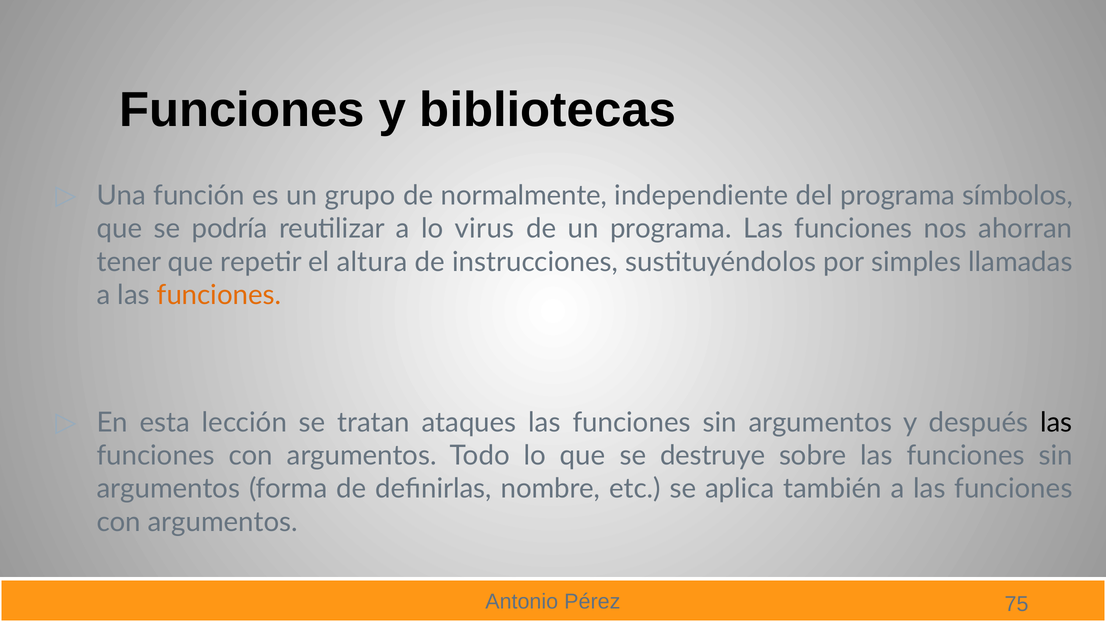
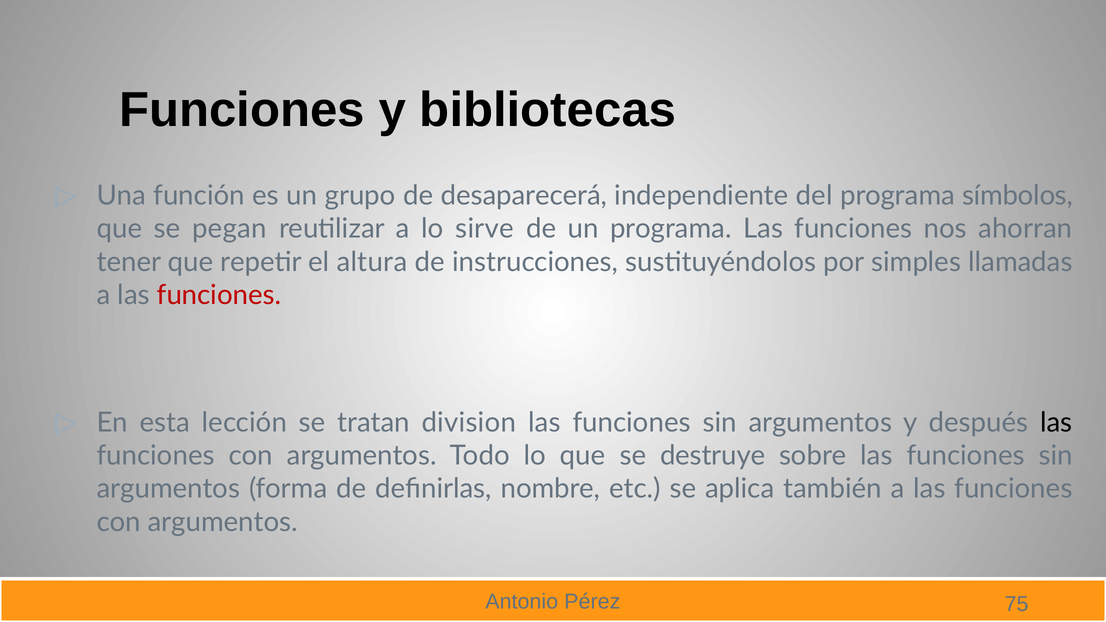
normalmente: normalmente -> desaparecerá
podría: podría -> pegan
virus: virus -> sirve
funciones at (219, 295) colour: orange -> red
ataques: ataques -> division
